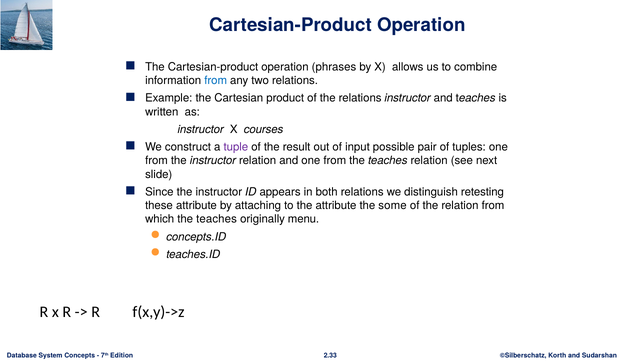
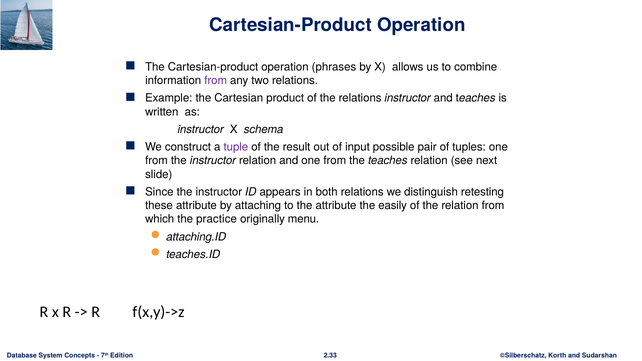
from at (216, 81) colour: blue -> purple
courses: courses -> schema
some: some -> easily
which the teaches: teaches -> practice
concepts.ID: concepts.ID -> attaching.ID
